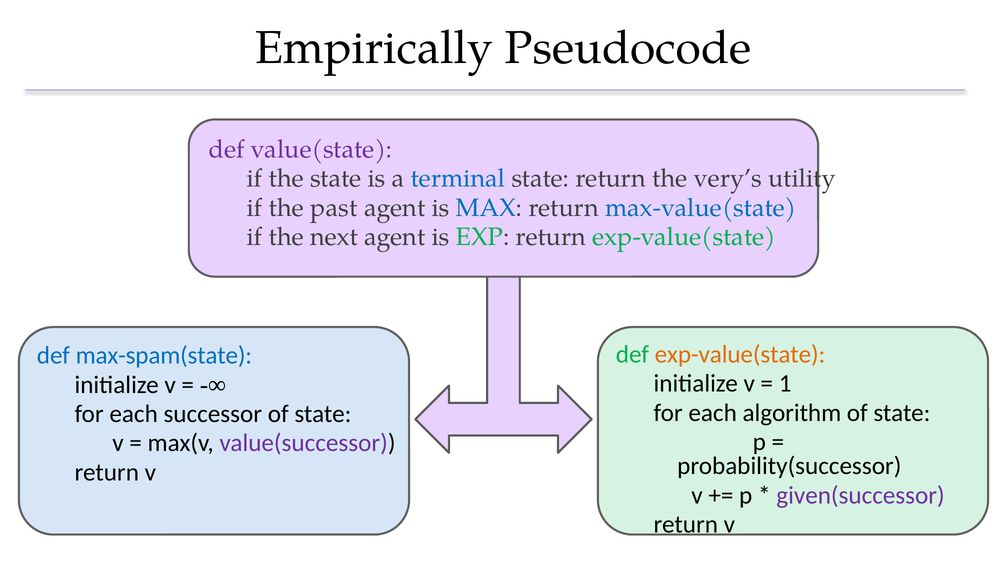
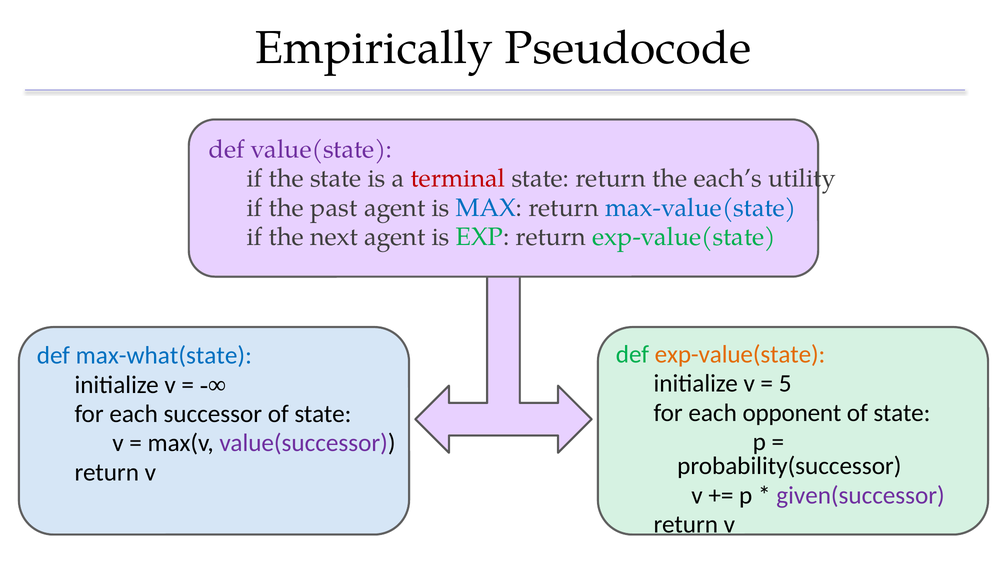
terminal colour: blue -> red
very’s: very’s -> each’s
max-spam(state: max-spam(state -> max-what(state
1: 1 -> 5
algorithm: algorithm -> opponent
